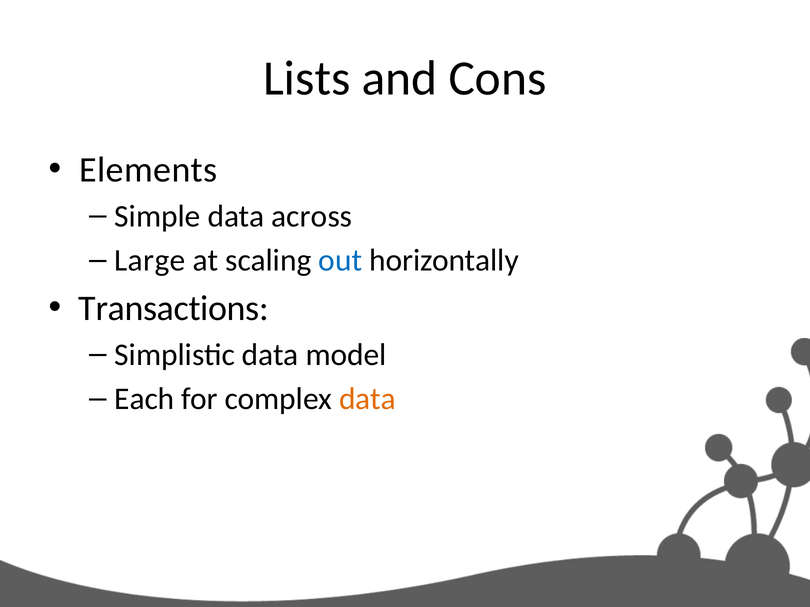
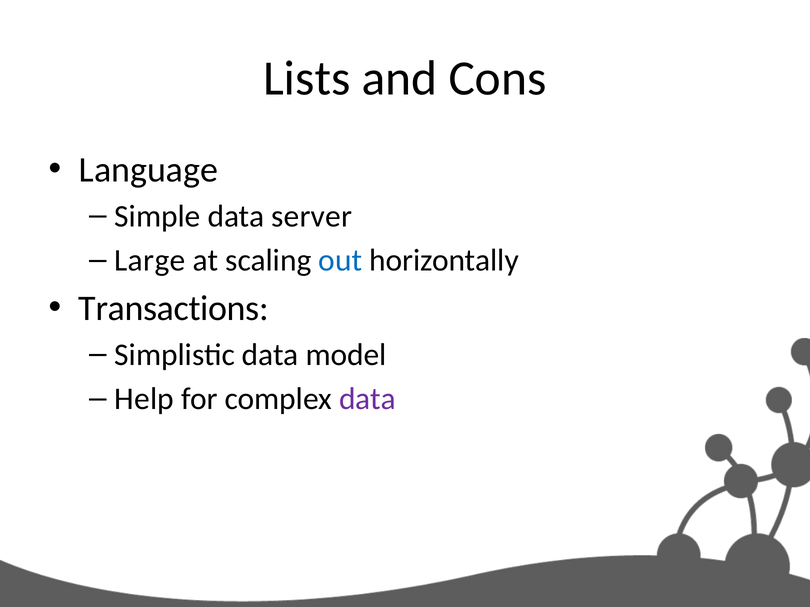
Elements: Elements -> Language
across: across -> server
Each: Each -> Help
data at (367, 399) colour: orange -> purple
